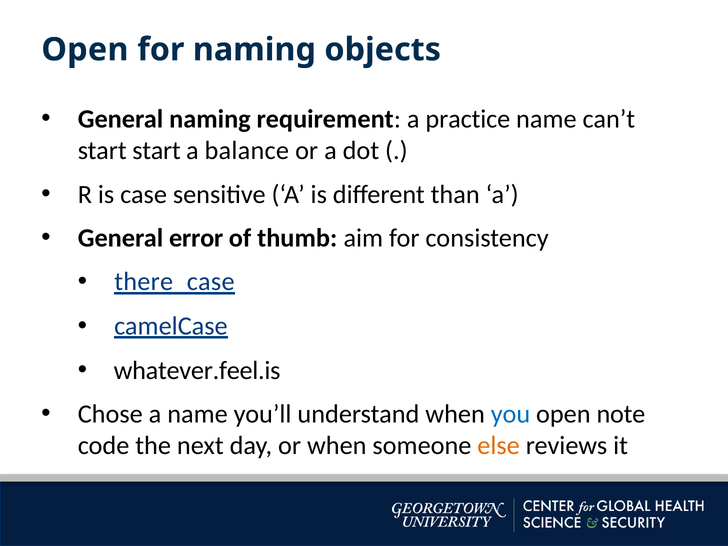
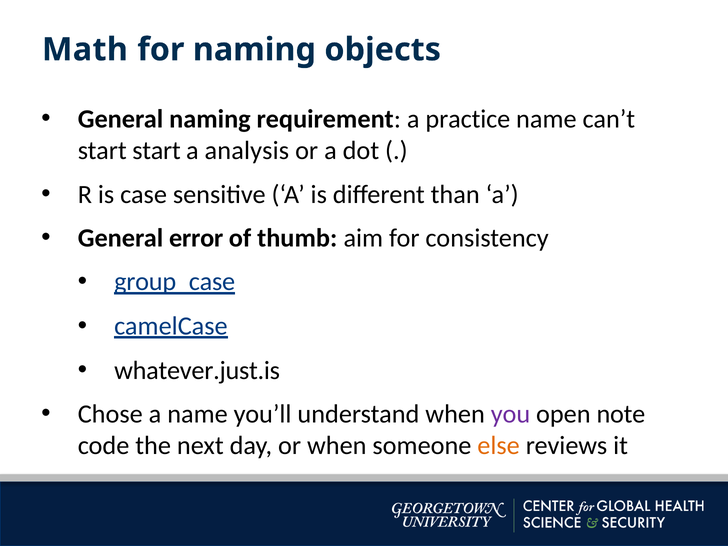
Open at (85, 50): Open -> Math
balance: balance -> analysis
there_case: there_case -> group_case
whatever.feel.is: whatever.feel.is -> whatever.just.is
you colour: blue -> purple
